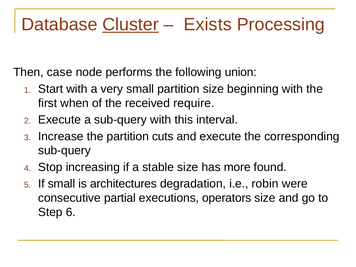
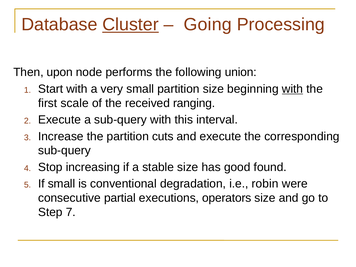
Exists: Exists -> Going
case: case -> upon
with at (293, 89) underline: none -> present
when: when -> scale
require: require -> ranging
more: more -> good
architectures: architectures -> conventional
6: 6 -> 7
